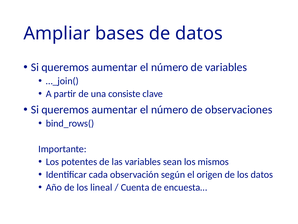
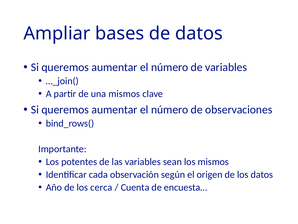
una consiste: consiste -> mismos
lineal: lineal -> cerca
